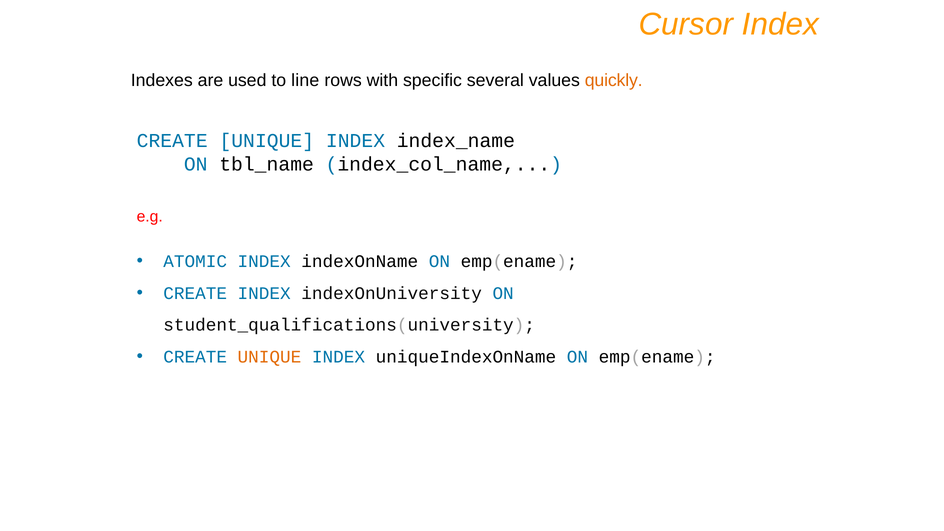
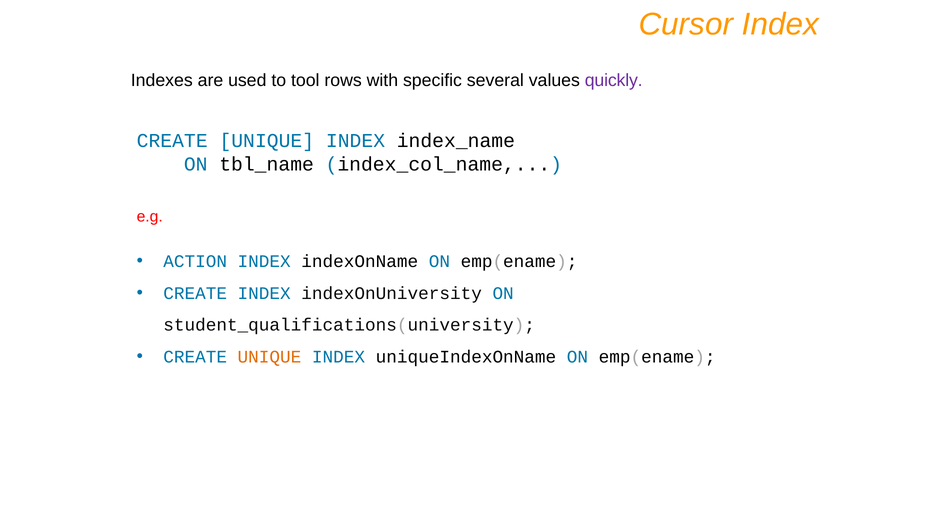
line: line -> tool
quickly colour: orange -> purple
ATOMIC: ATOMIC -> ACTION
